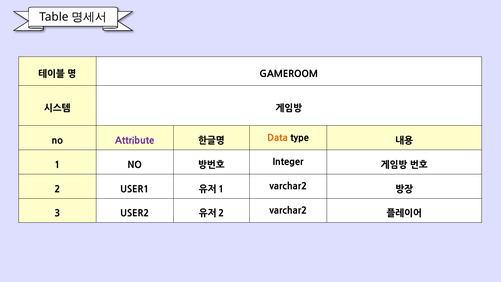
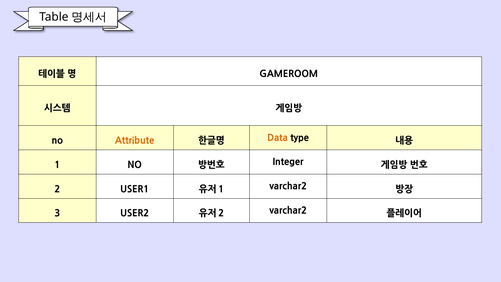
Attribute colour: purple -> orange
